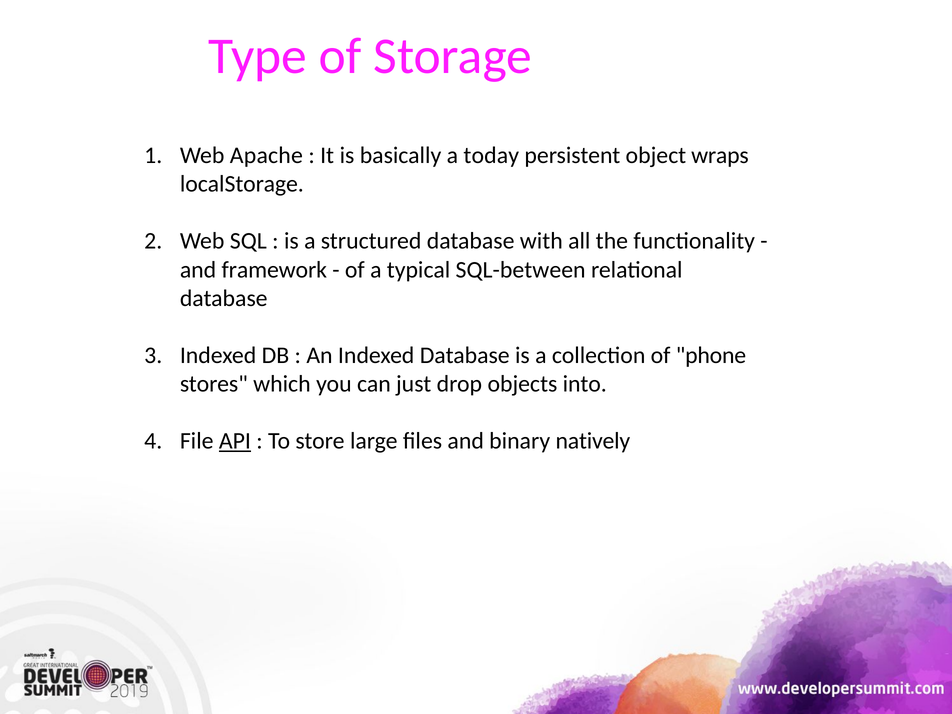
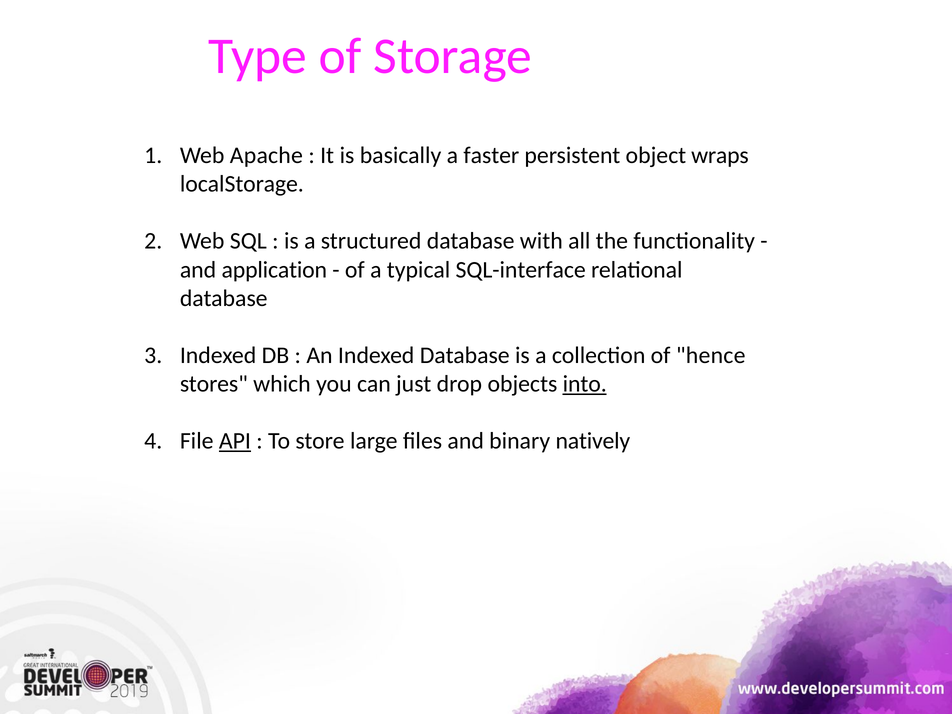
today: today -> faster
framework: framework -> application
SQL-between: SQL-between -> SQL-interface
phone: phone -> hence
into underline: none -> present
